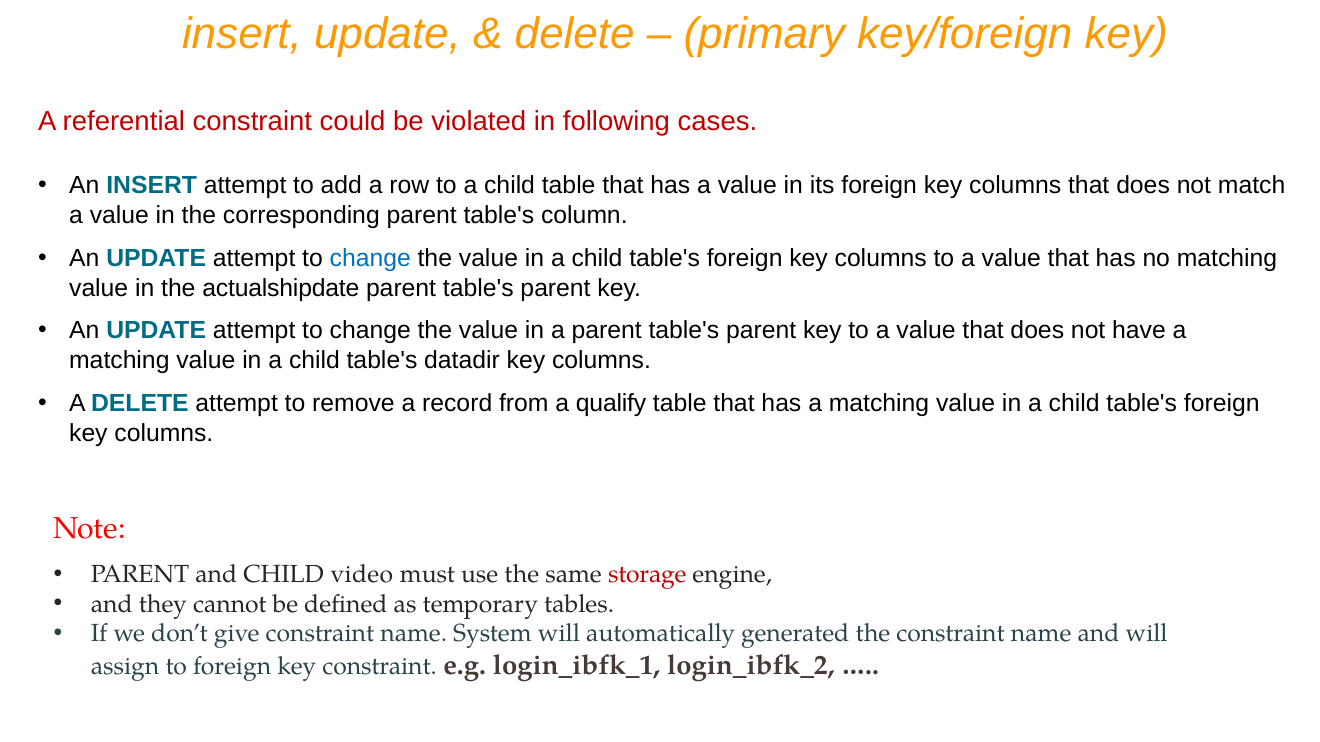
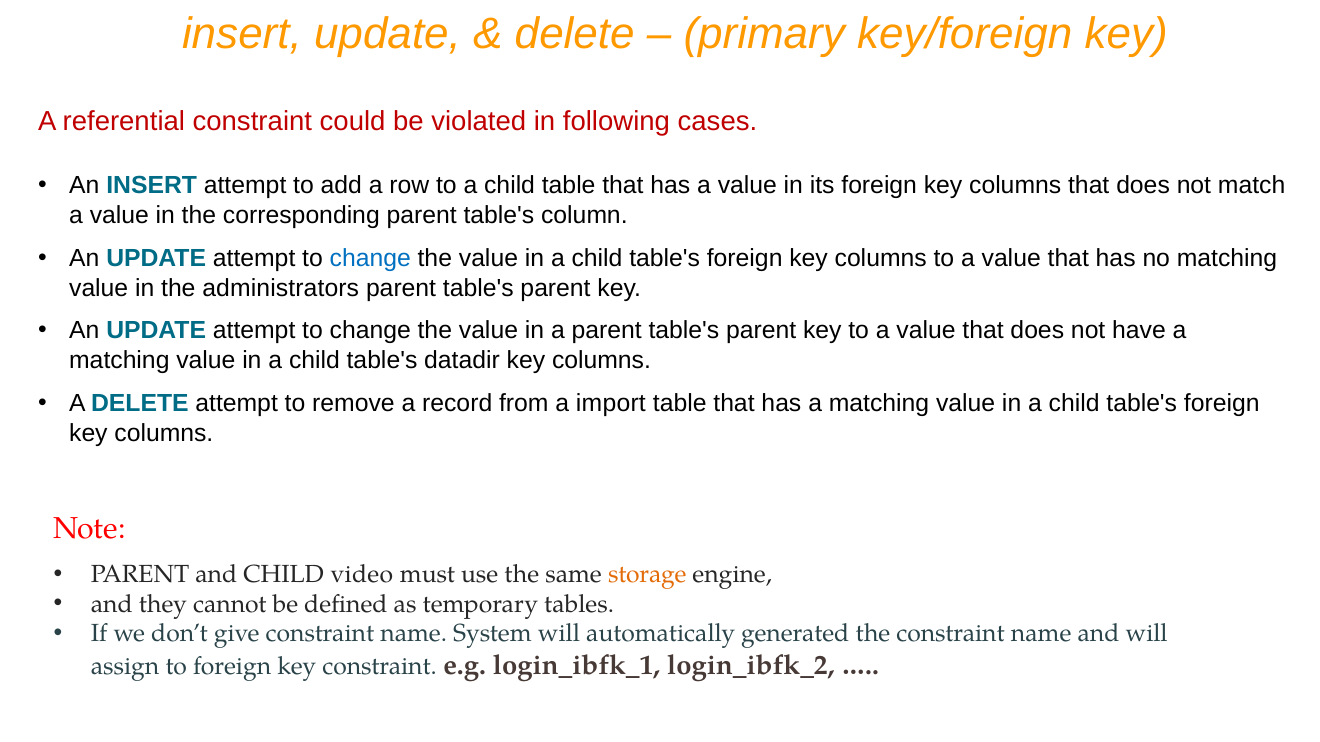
actualshipdate: actualshipdate -> administrators
qualify: qualify -> import
storage colour: red -> orange
